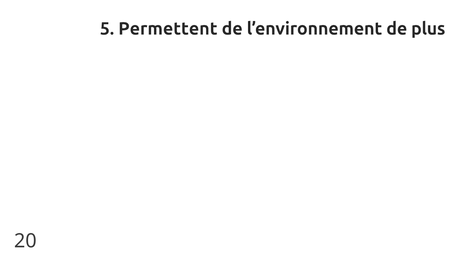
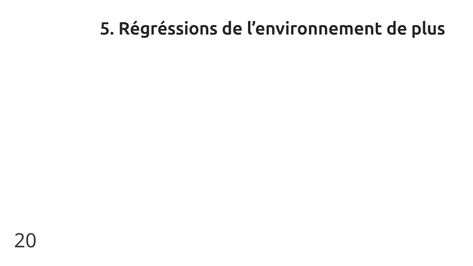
Permettent: Permettent -> Régréssions
